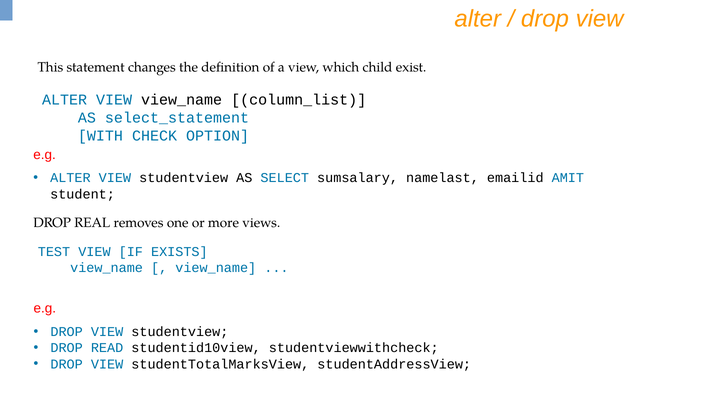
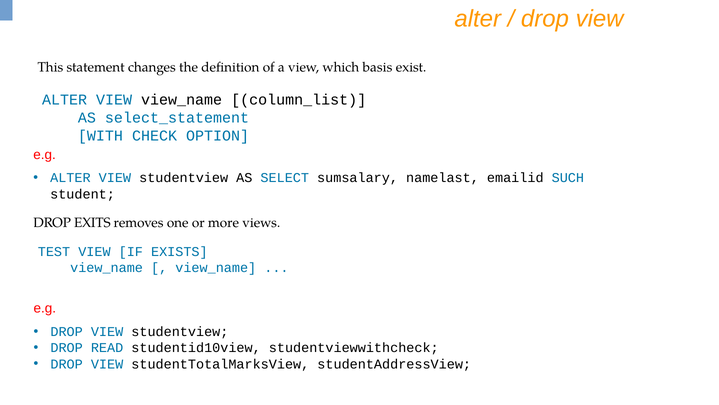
child: child -> basis
AMIT: AMIT -> SUCH
REAL: REAL -> EXITS
